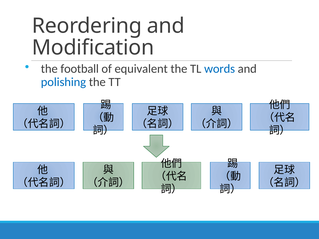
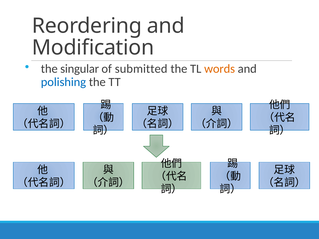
football: football -> singular
equivalent: equivalent -> submitted
words colour: blue -> orange
